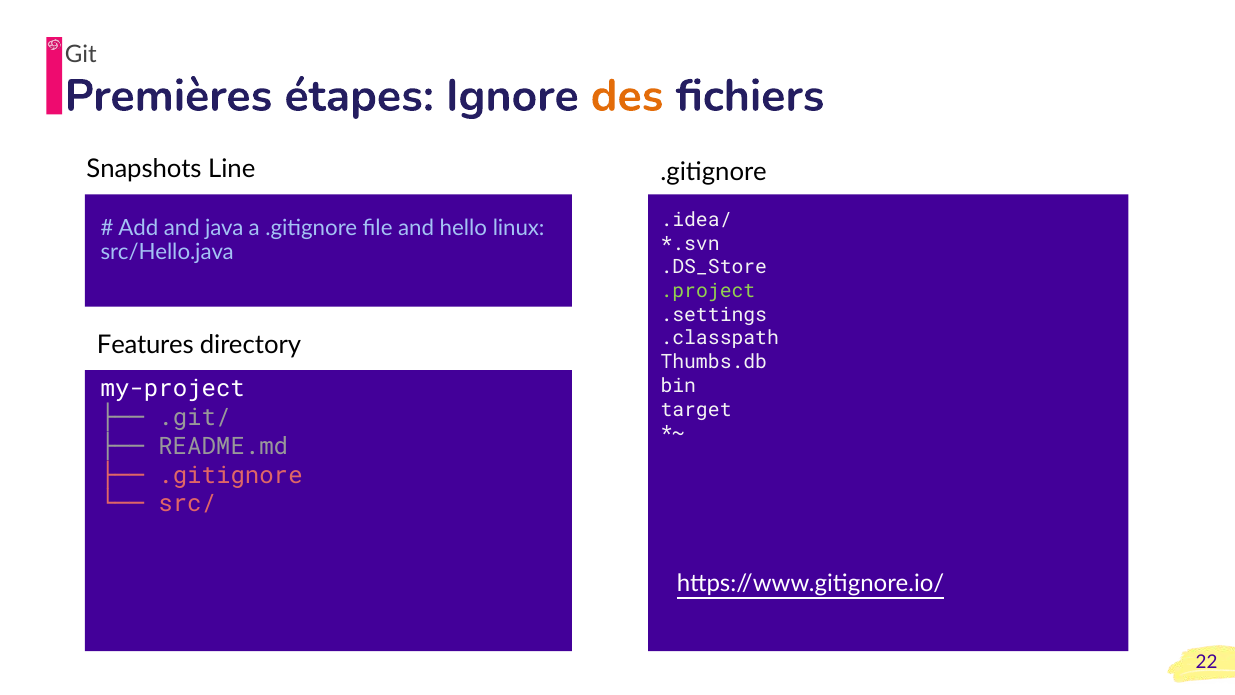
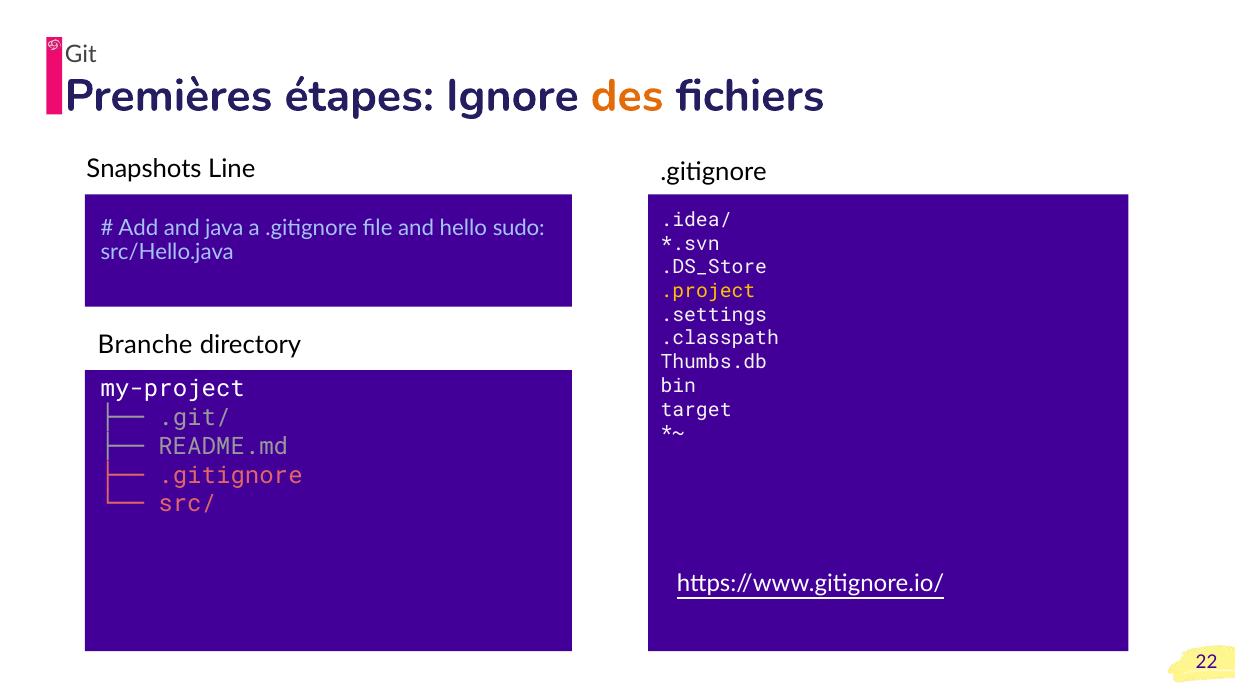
linux: linux -> sudo
.project colour: light green -> yellow
Features: Features -> Branche
